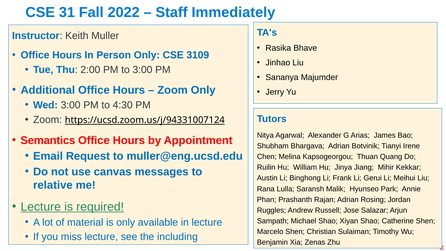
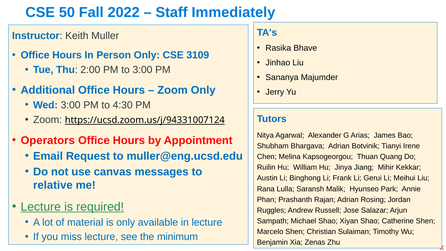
31: 31 -> 50
Semantics: Semantics -> Operators
including: including -> minimum
